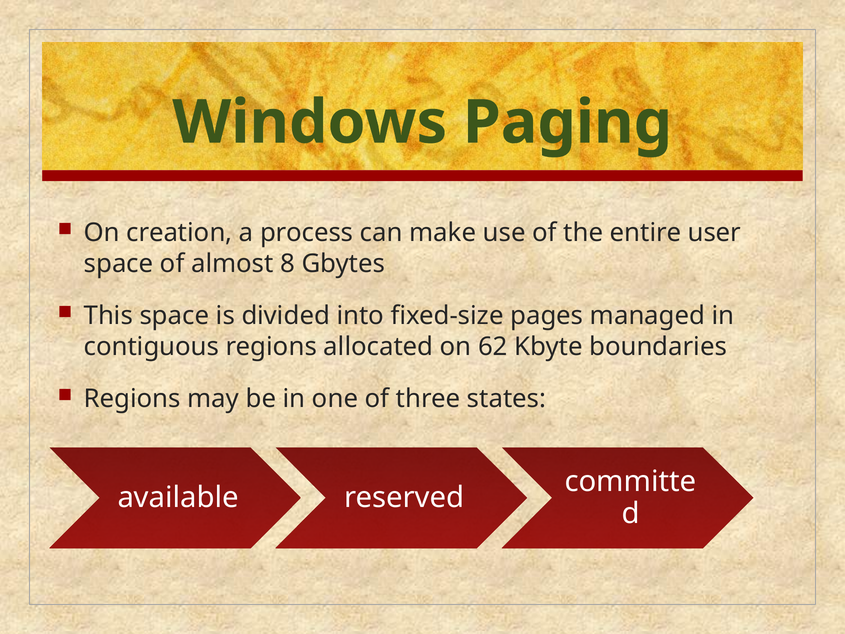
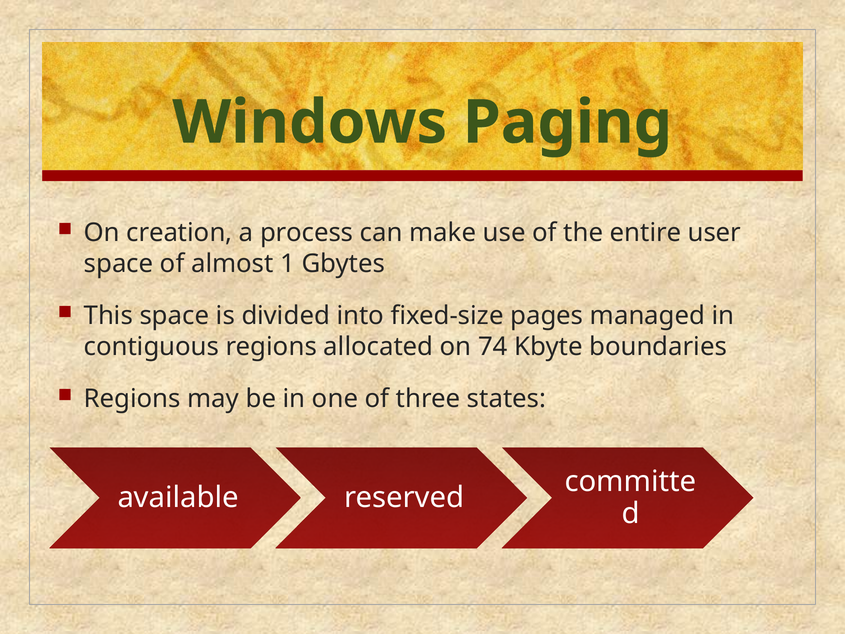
8: 8 -> 1
62: 62 -> 74
